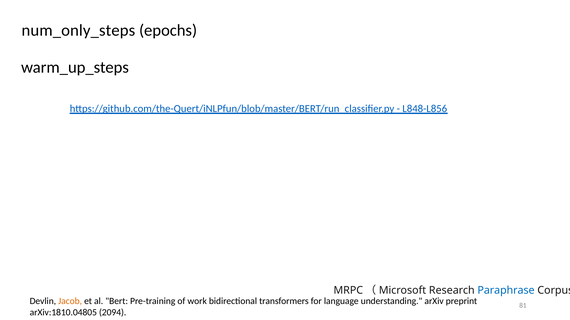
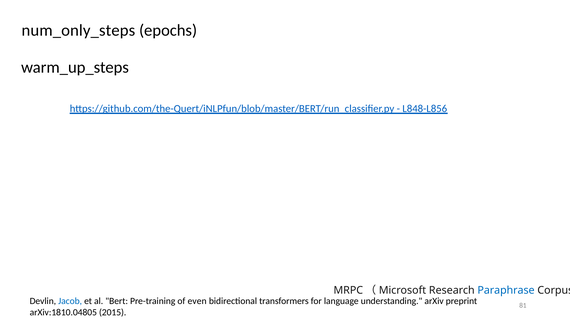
Jacob colour: orange -> blue
work: work -> even
2094: 2094 -> 2015
